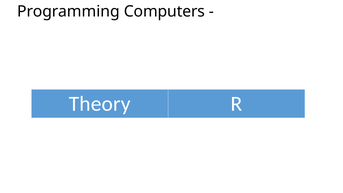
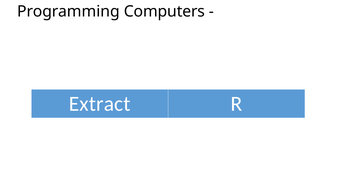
Theory: Theory -> Extract
